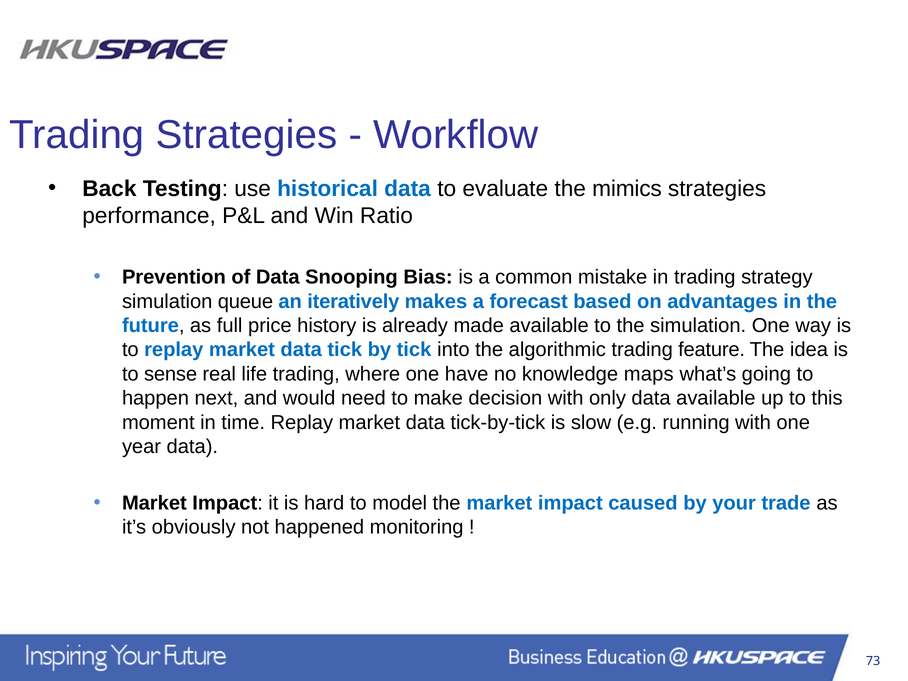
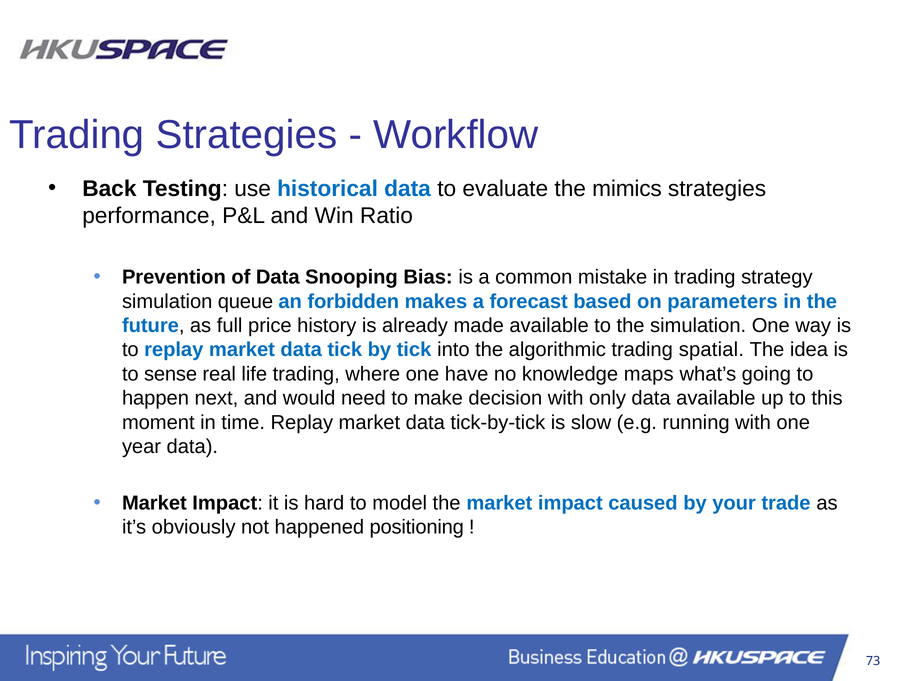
iteratively: iteratively -> forbidden
advantages: advantages -> parameters
feature: feature -> spatial
monitoring: monitoring -> positioning
